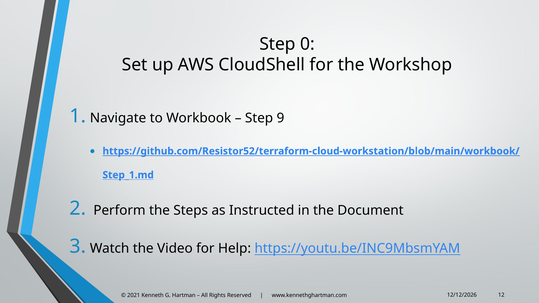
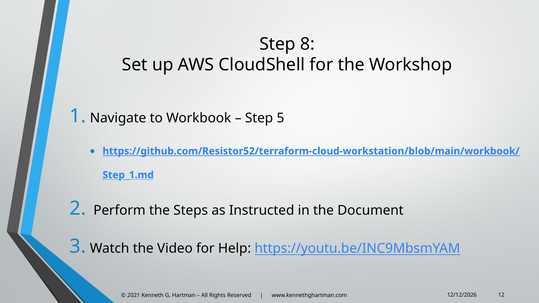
0: 0 -> 8
9: 9 -> 5
